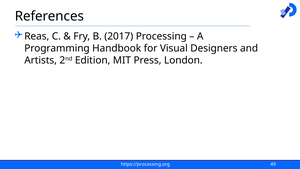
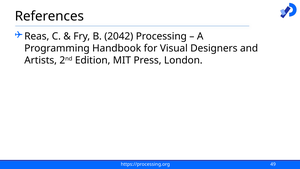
2017: 2017 -> 2042
